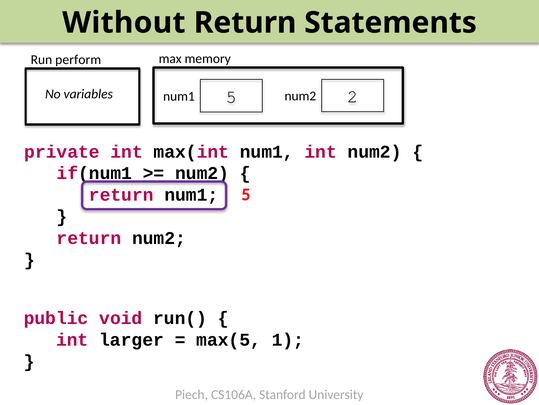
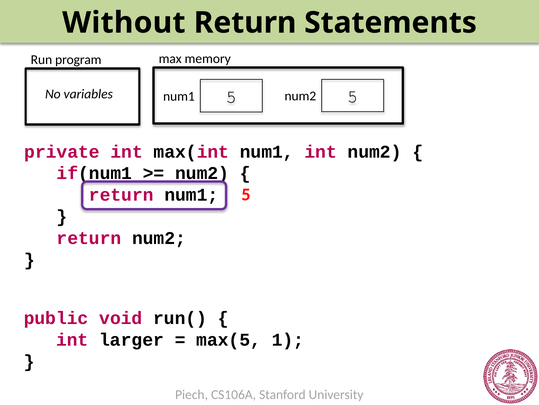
perform: perform -> program
num2 2: 2 -> 5
